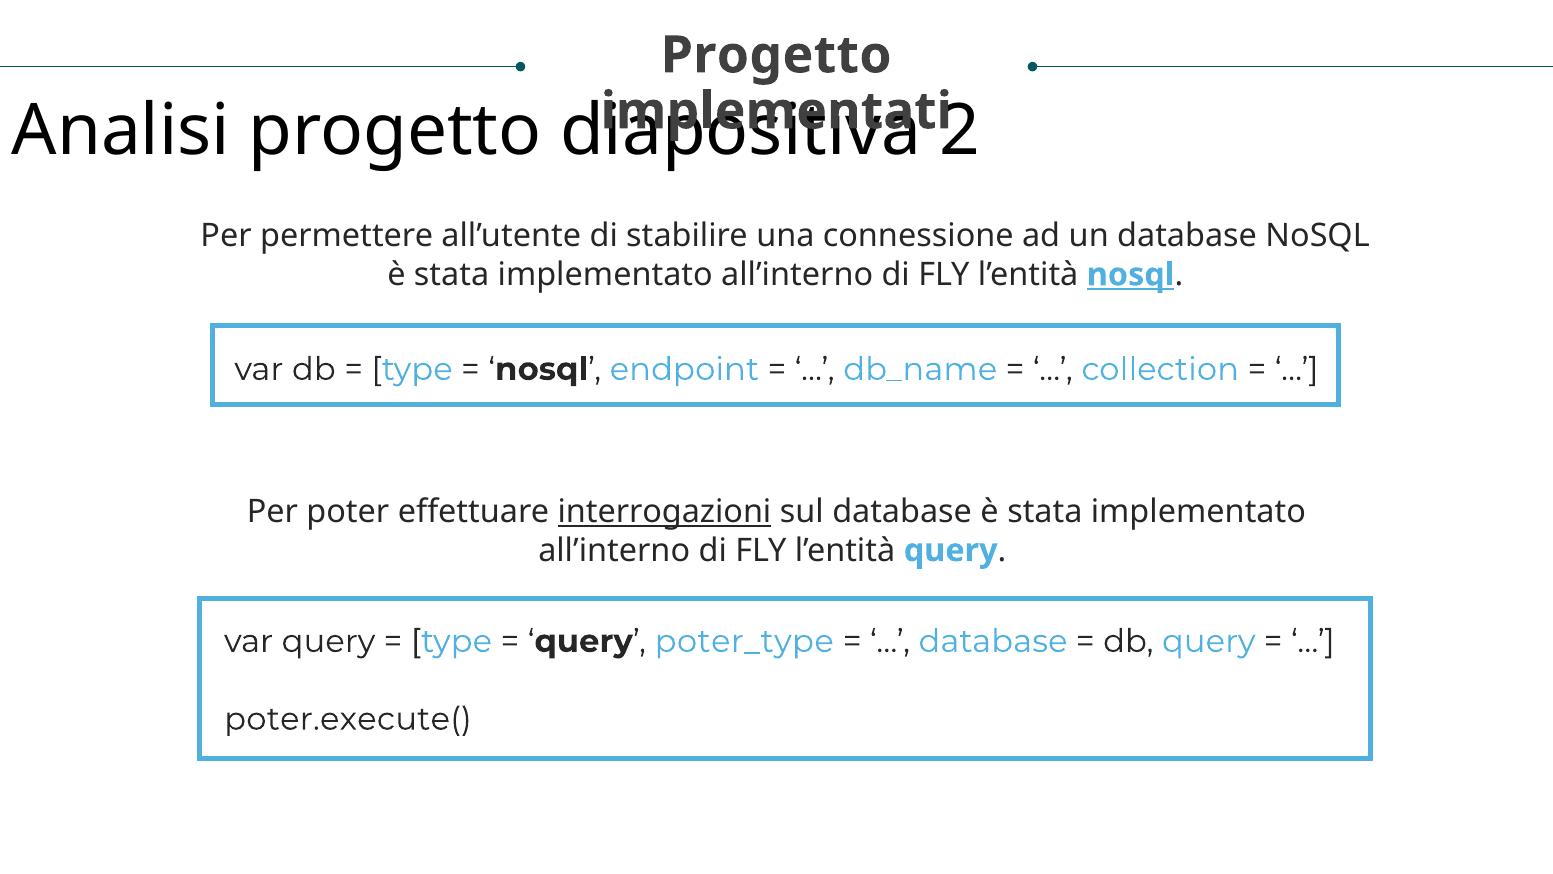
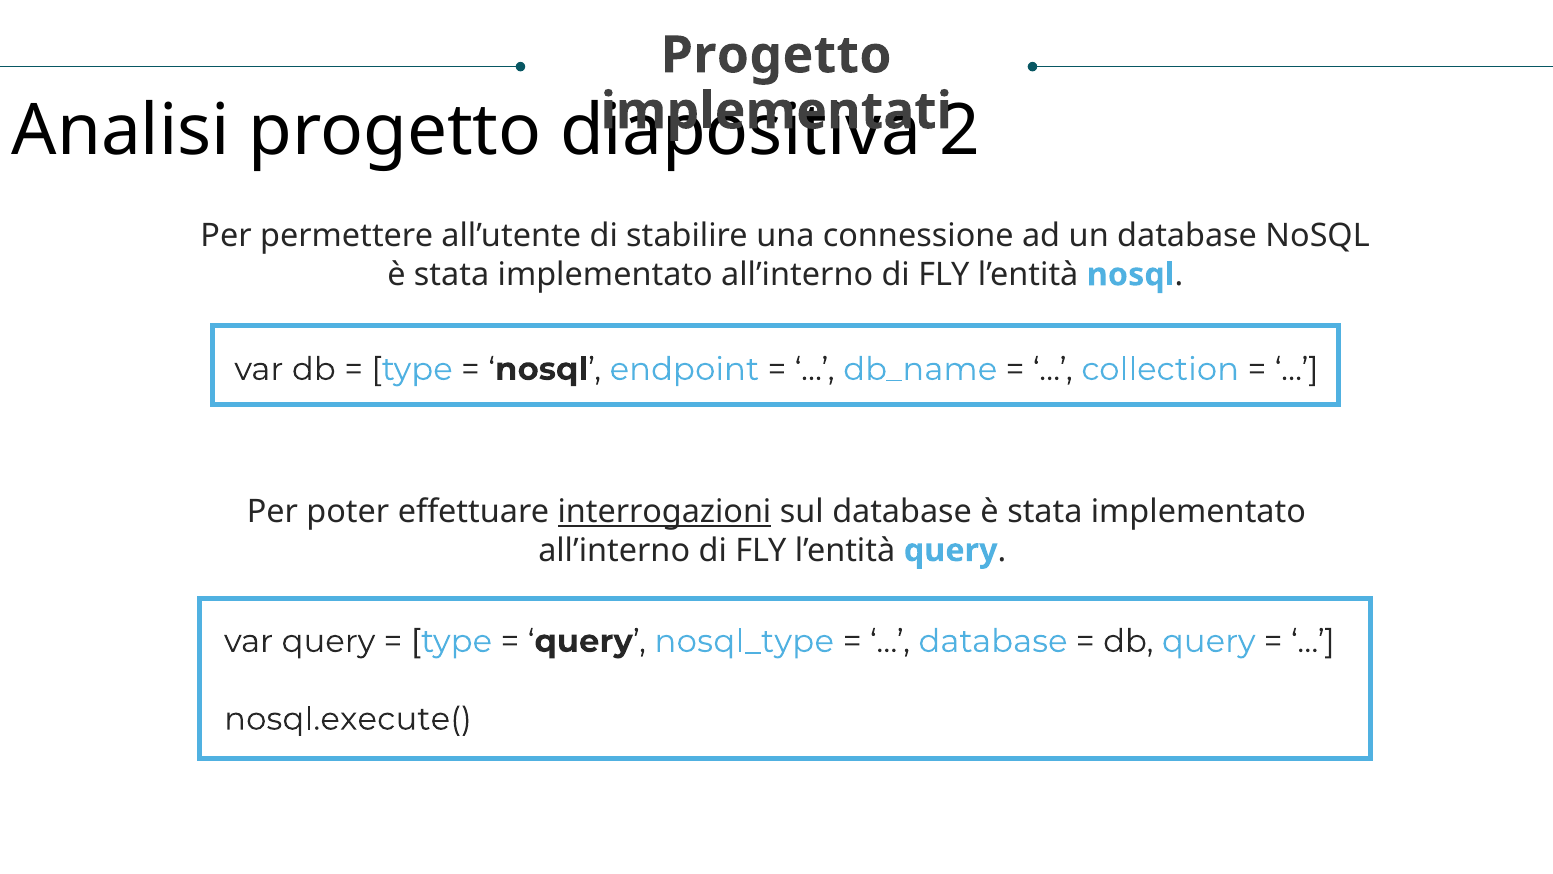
nosql at (1131, 275) underline: present -> none
poter_type: poter_type -> nosql_type
poter.execute(: poter.execute( -> nosql.execute(
